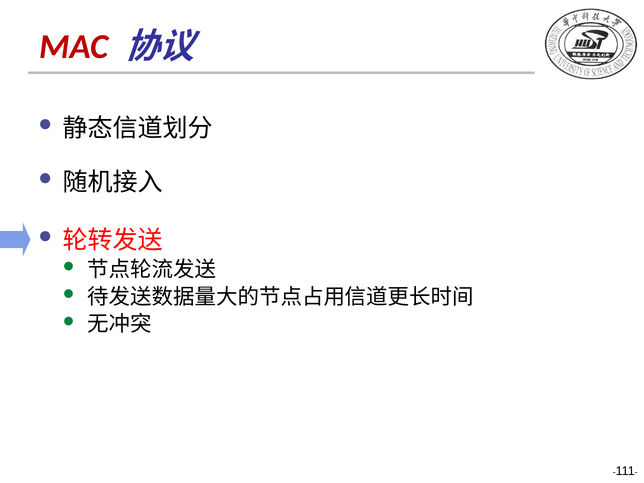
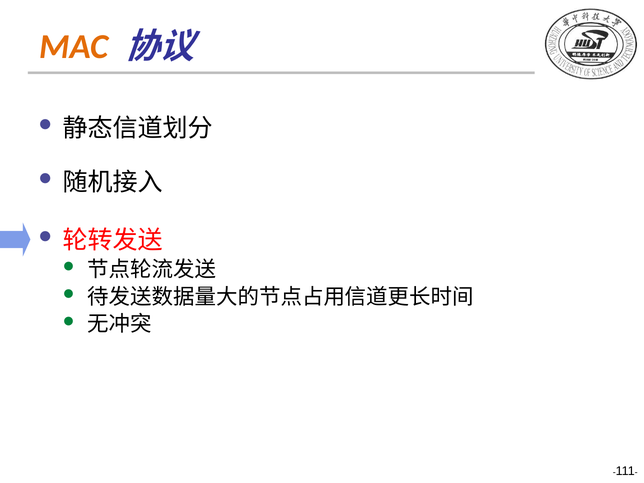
MAC colour: red -> orange
